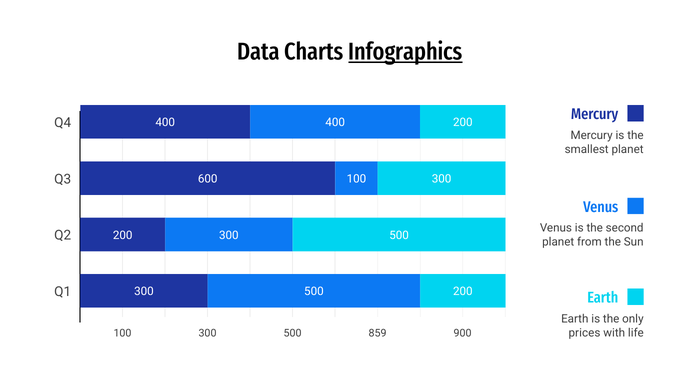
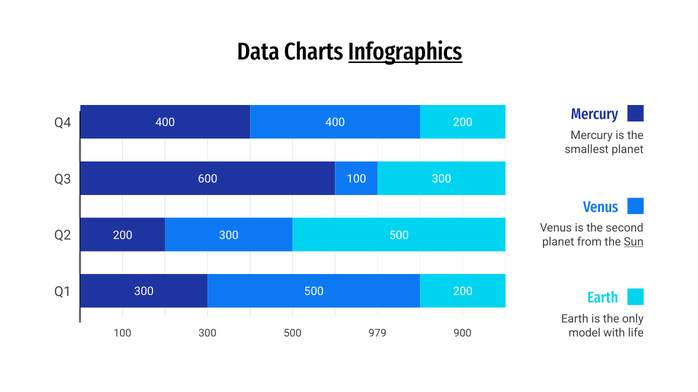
Sun underline: none -> present
prices: prices -> model
859: 859 -> 979
